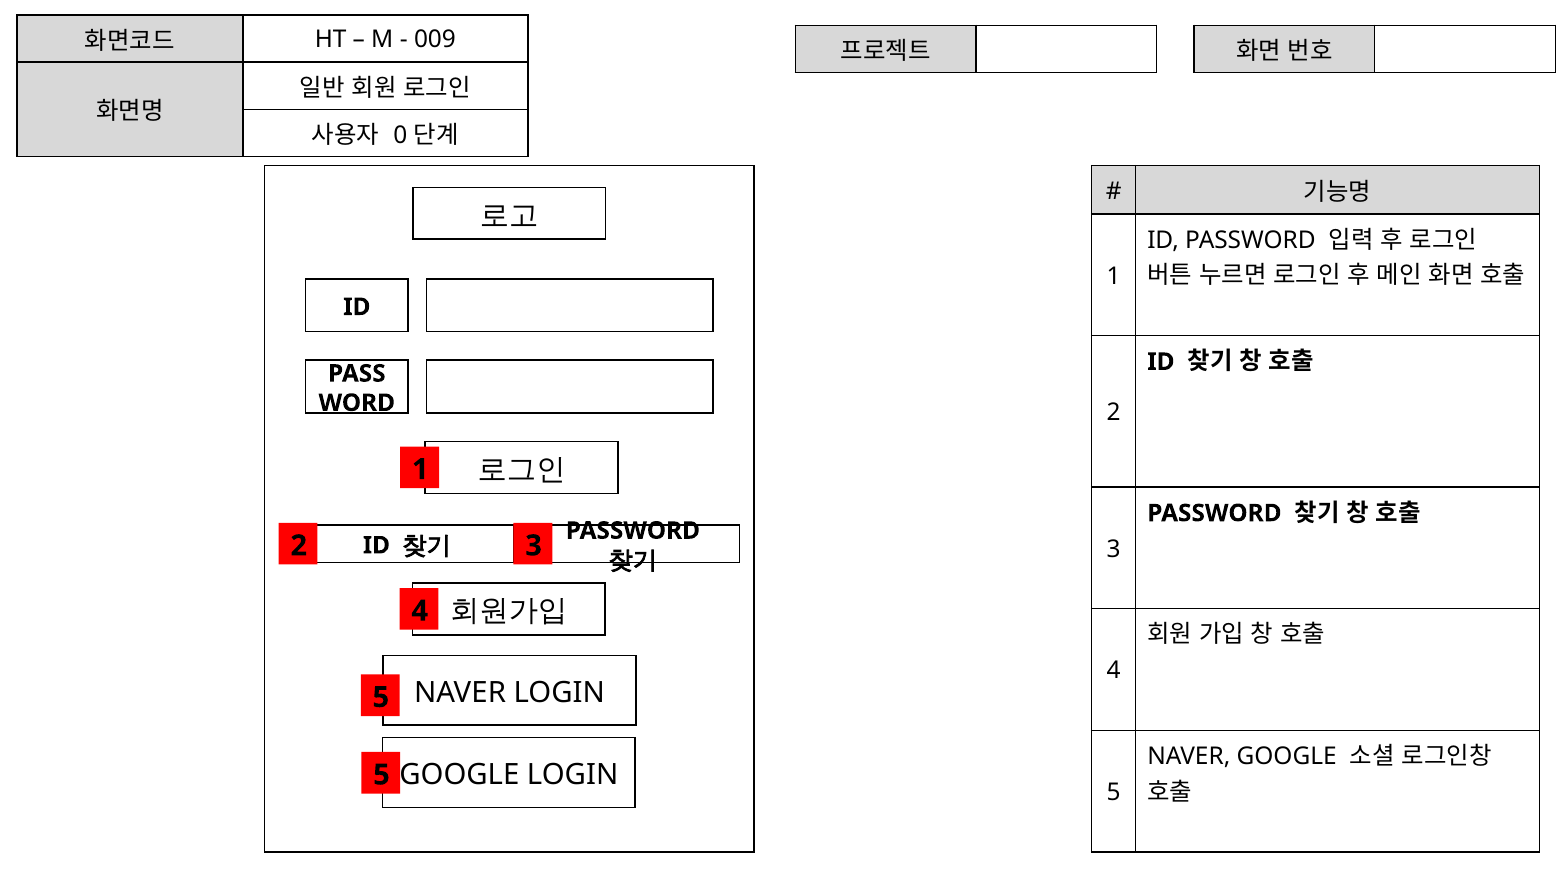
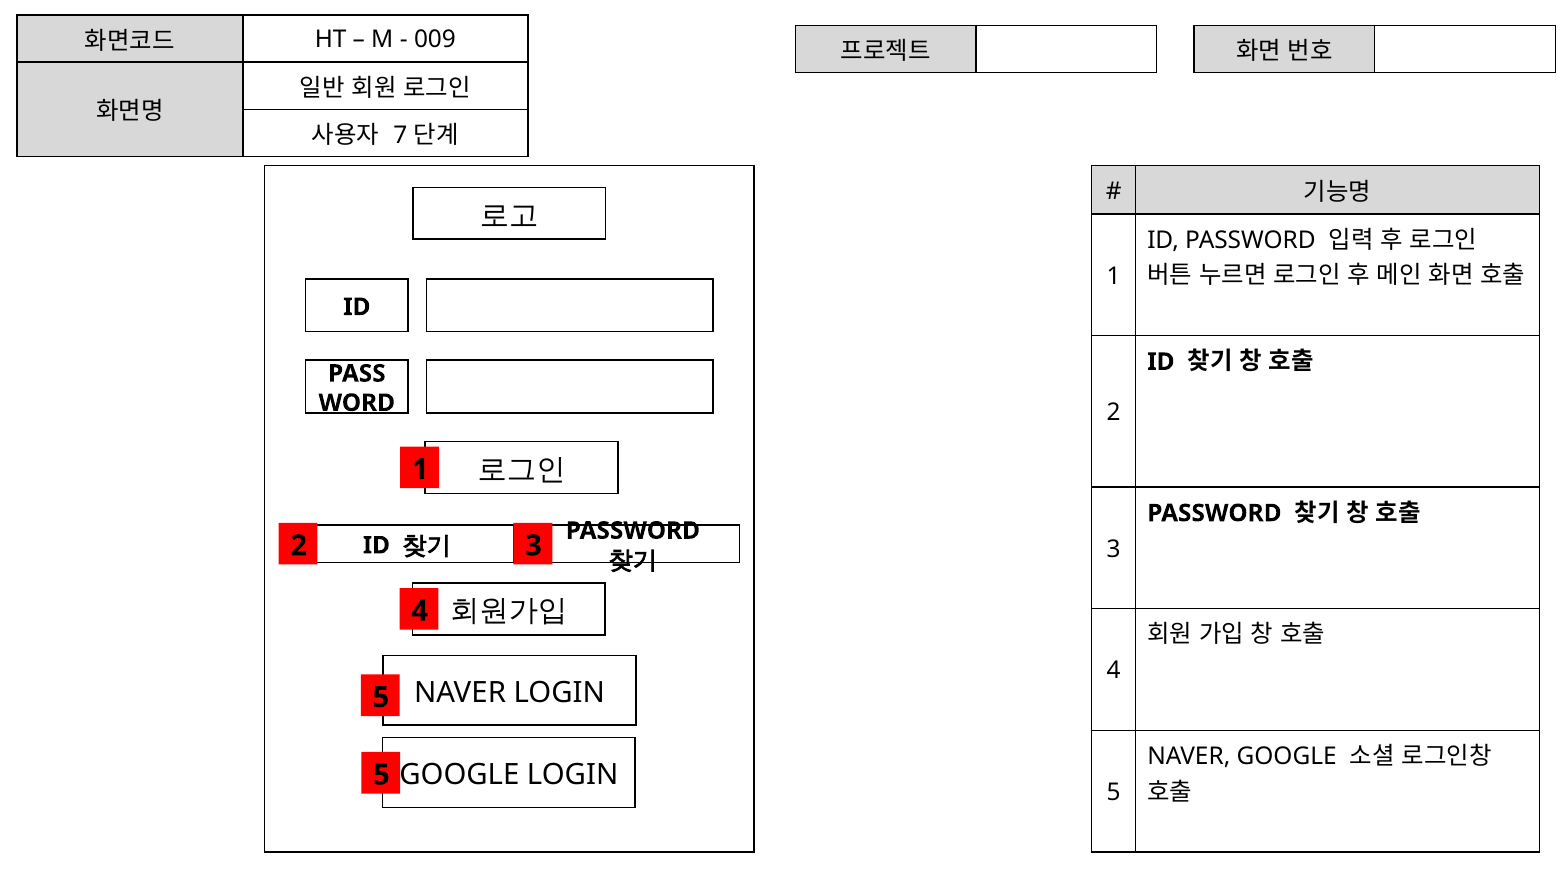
0: 0 -> 7
